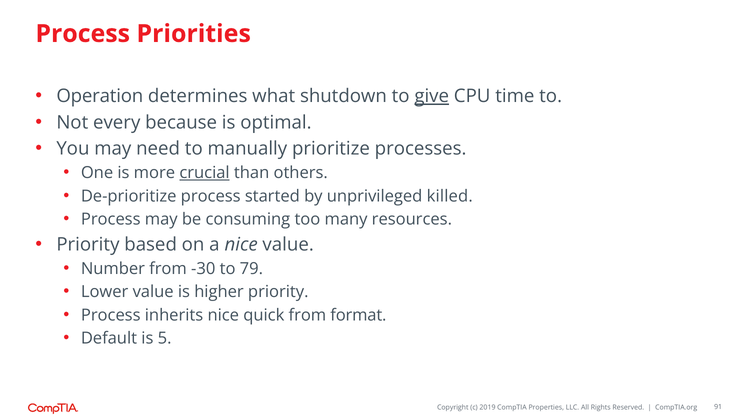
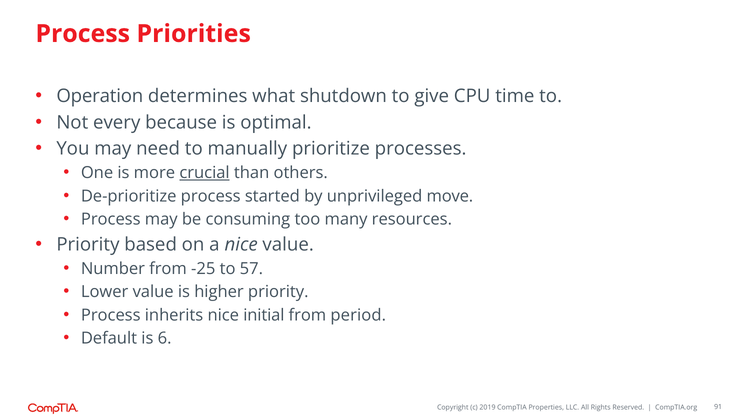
give underline: present -> none
killed: killed -> move
-30: -30 -> -25
79: 79 -> 57
quick: quick -> initial
format: format -> period
5: 5 -> 6
